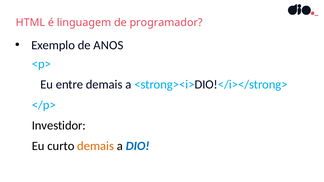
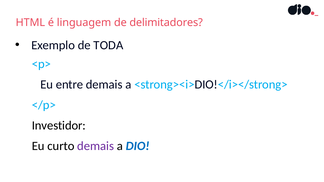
programador: programador -> delimitadores
ANOS: ANOS -> TODA
demais at (96, 146) colour: orange -> purple
